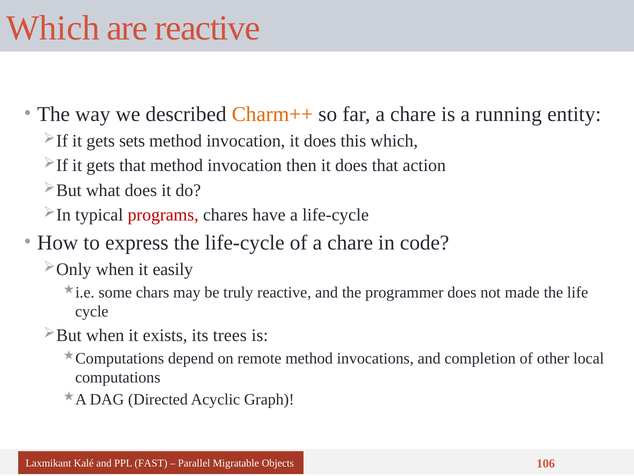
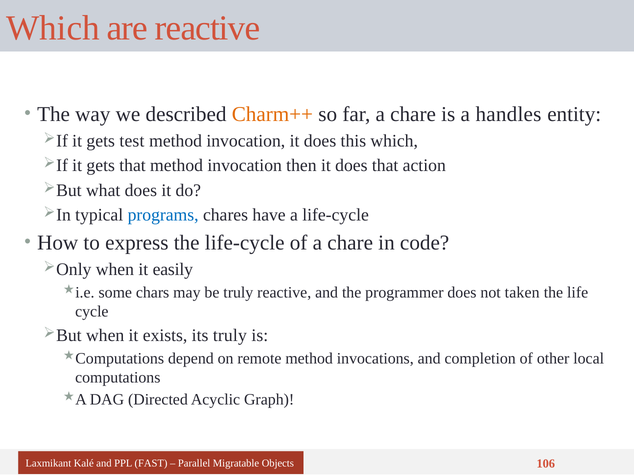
running: running -> handles
sets: sets -> test
programs colour: red -> blue
made: made -> taken
its trees: trees -> truly
